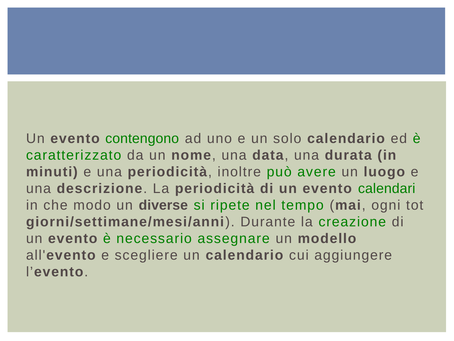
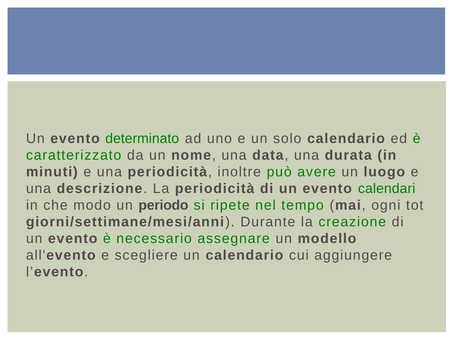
contengono: contengono -> determinato
diverse: diverse -> periodo
